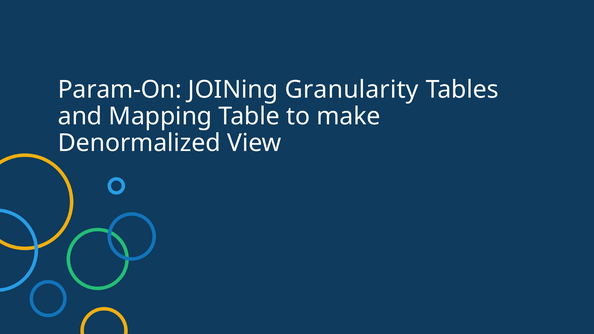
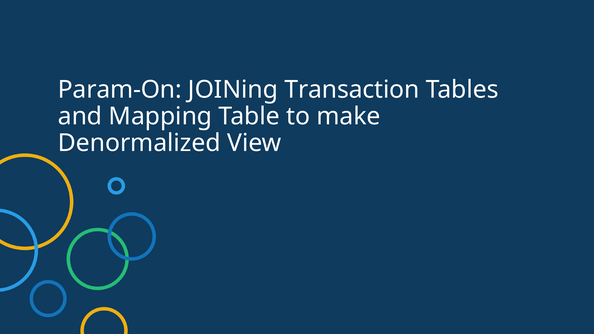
Granularity: Granularity -> Transaction
